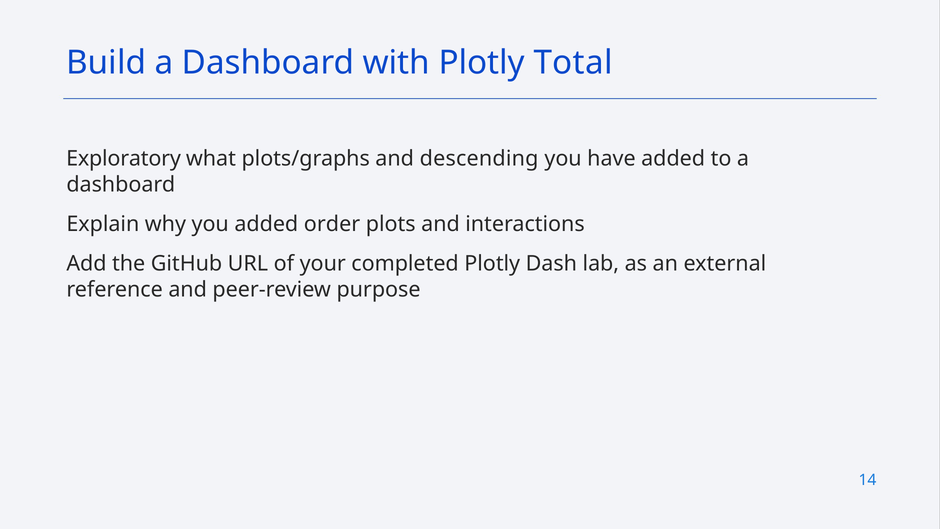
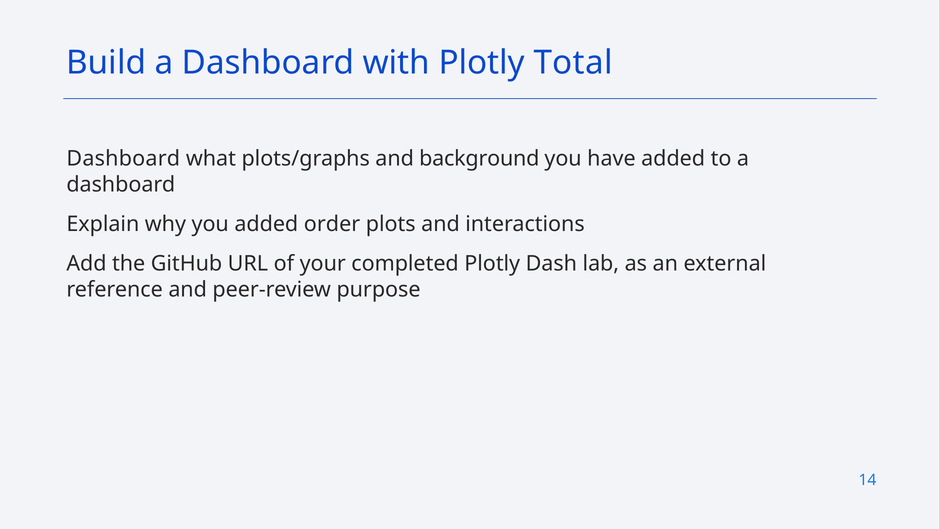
Exploratory at (124, 159): Exploratory -> Dashboard
descending: descending -> background
